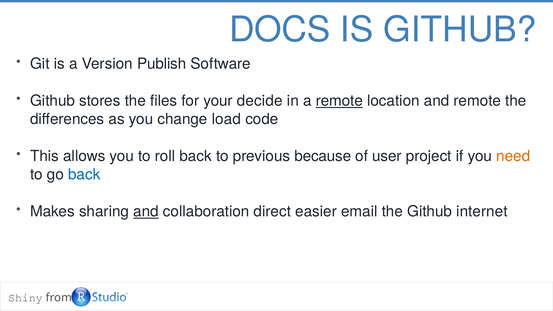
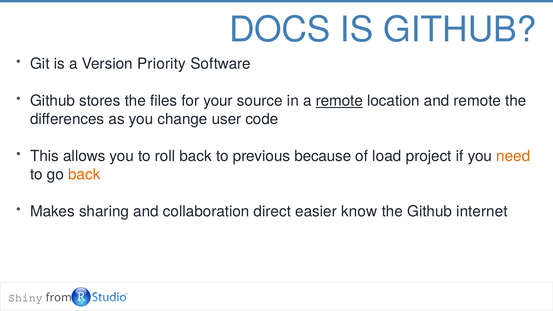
Publish: Publish -> Priority
decide: decide -> source
load: load -> user
user: user -> load
back at (84, 175) colour: blue -> orange
and at (146, 212) underline: present -> none
email: email -> know
